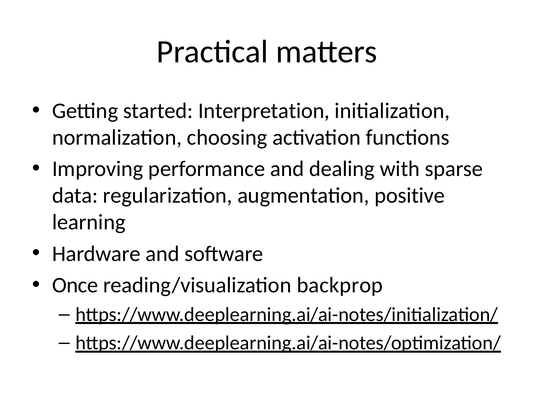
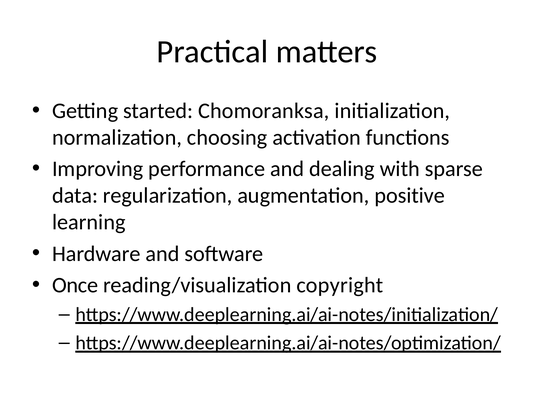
Interpretation: Interpretation -> Chomoranksa
backprop: backprop -> copyright
